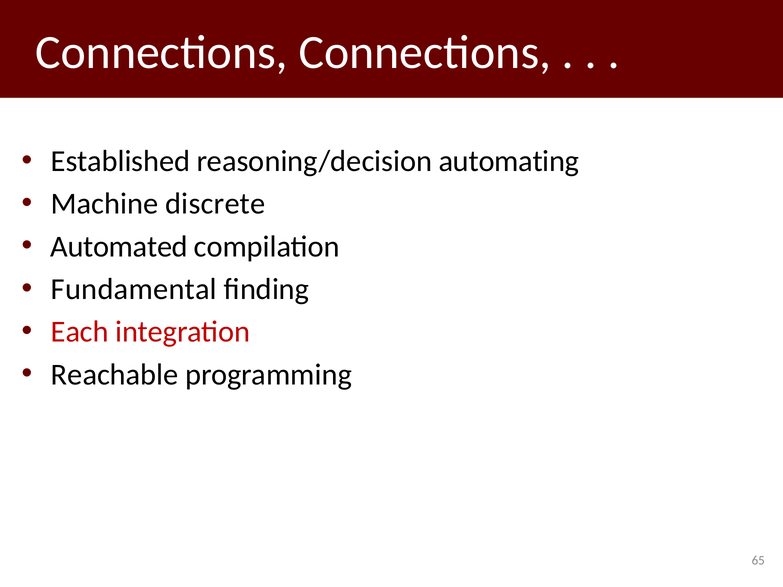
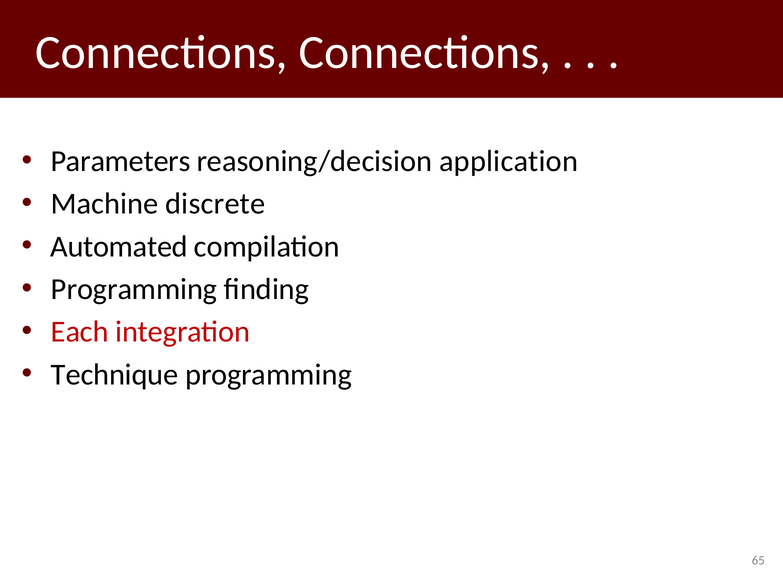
Established: Established -> Parameters
automating: automating -> application
Fundamental at (134, 289): Fundamental -> Programming
Reachable: Reachable -> Technique
